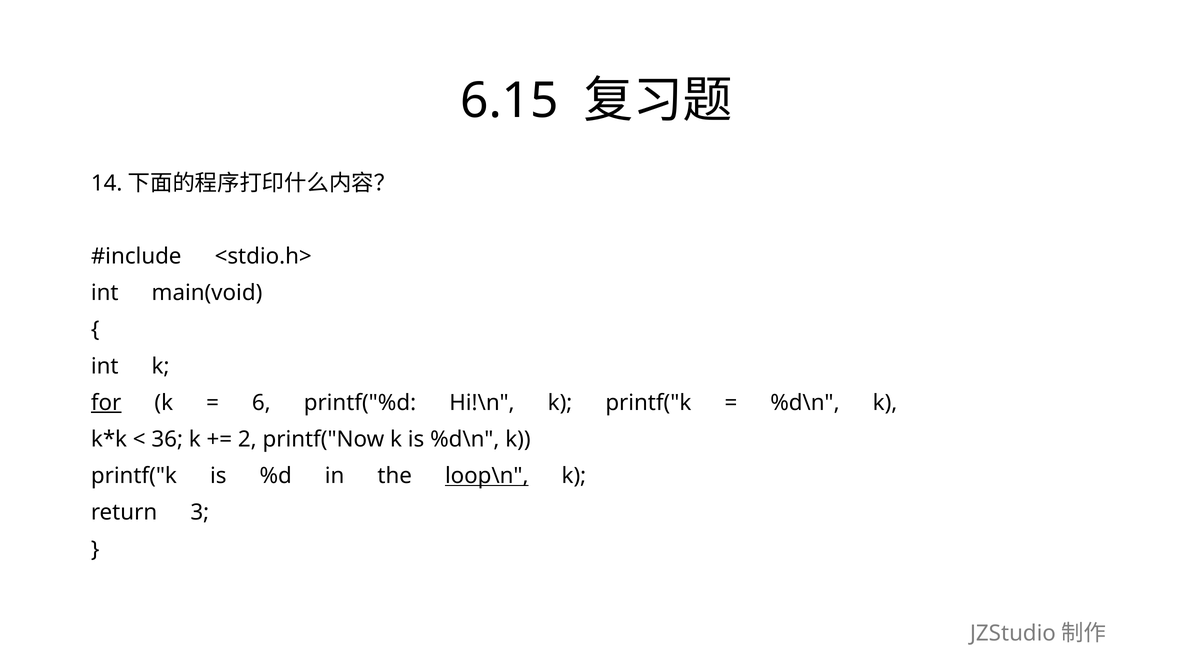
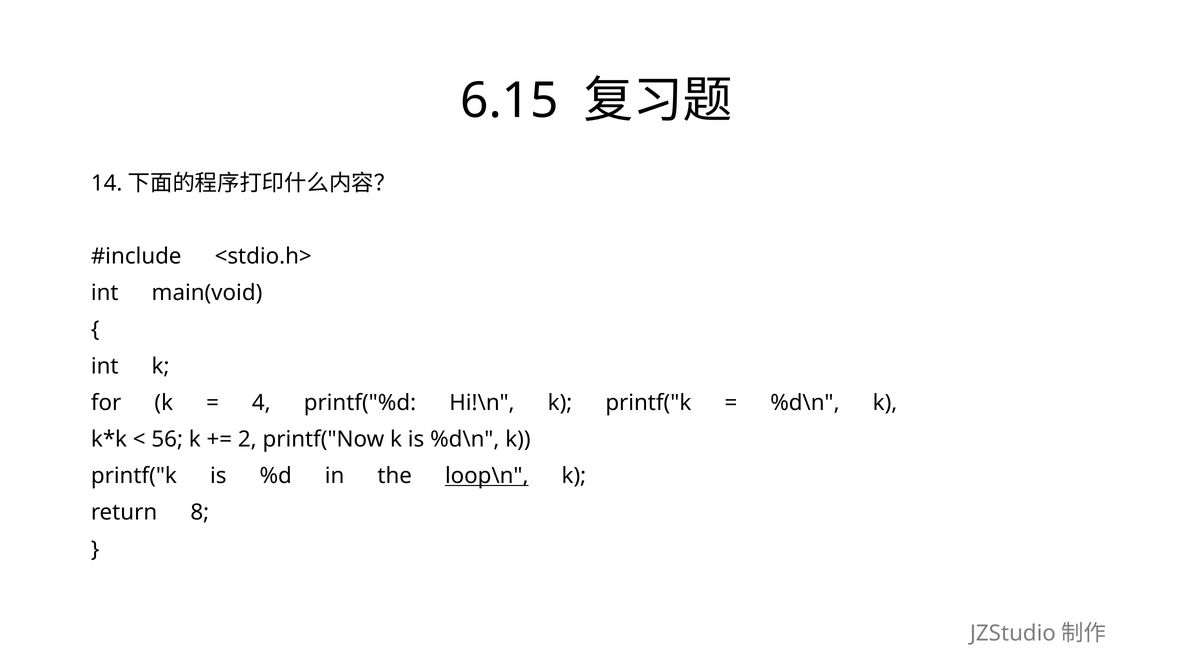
for underline: present -> none
6: 6 -> 4
36: 36 -> 56
3: 3 -> 8
